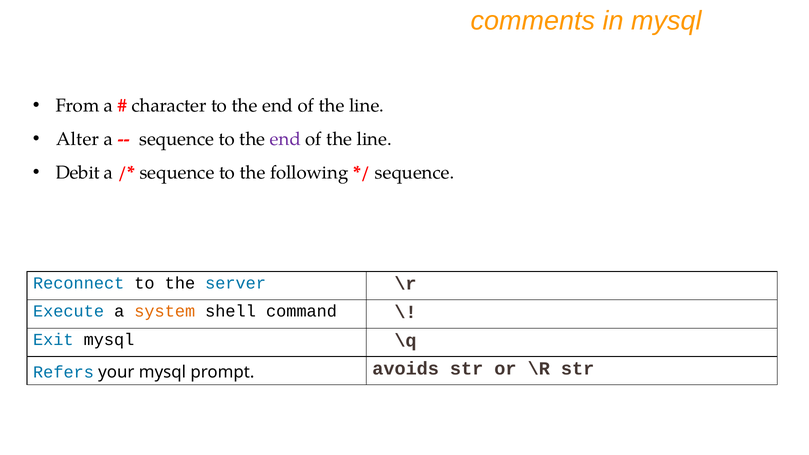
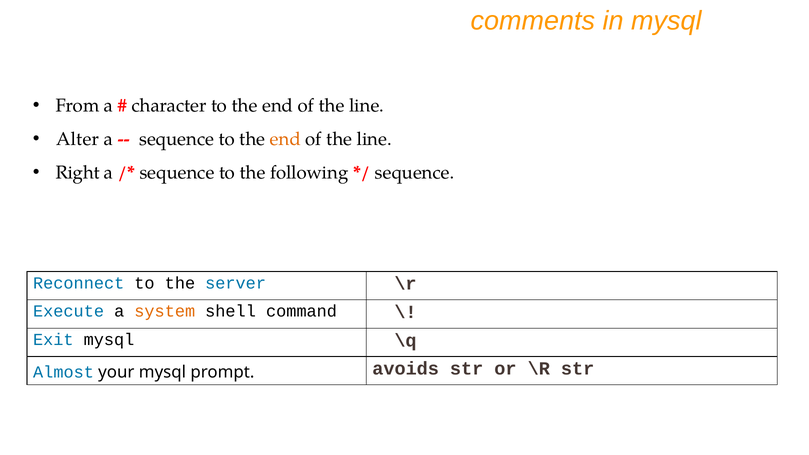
end at (285, 139) colour: purple -> orange
Debit: Debit -> Right
Refers: Refers -> Almost
